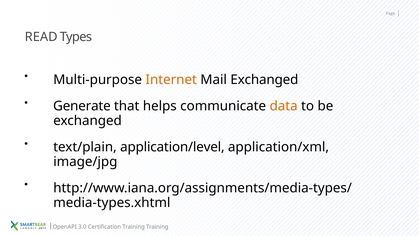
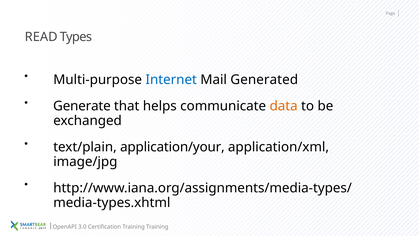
Internet colour: orange -> blue
Mail Exchanged: Exchanged -> Generated
application/level: application/level -> application/your
